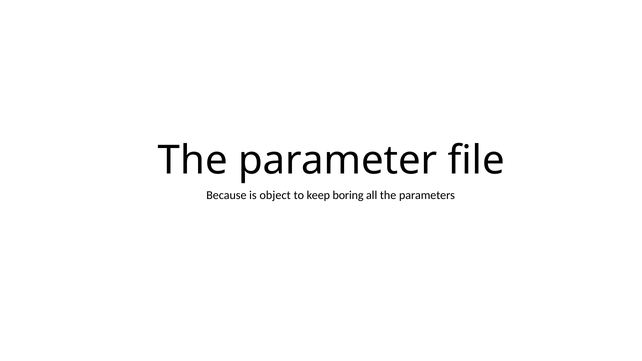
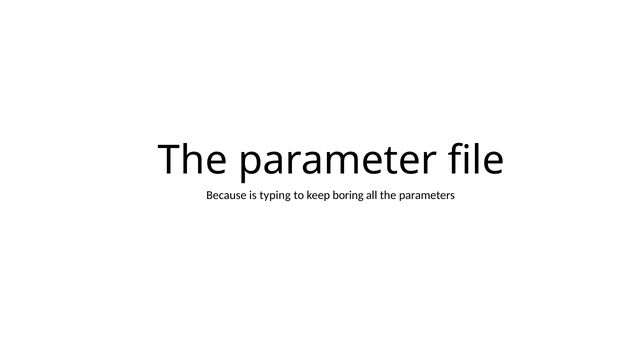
object: object -> typing
